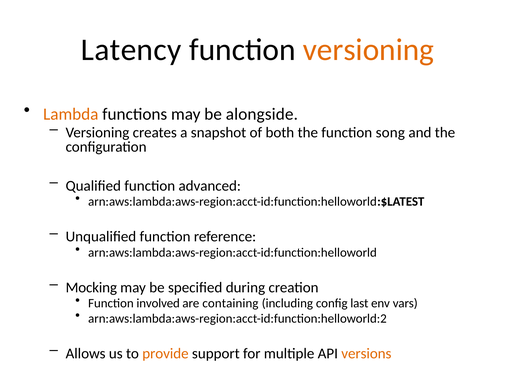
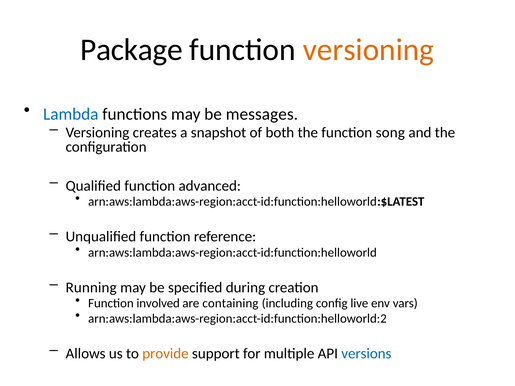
Latency: Latency -> Package
Lambda colour: orange -> blue
alongside: alongside -> messages
Mocking: Mocking -> Running
last: last -> live
versions colour: orange -> blue
